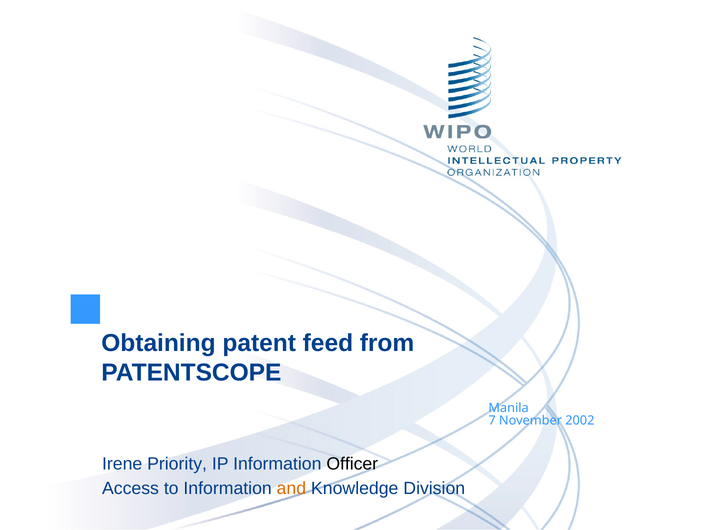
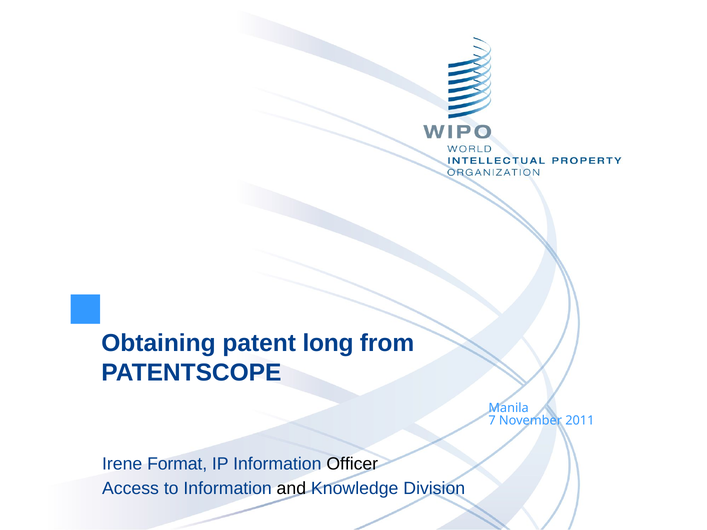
feed: feed -> long
2002: 2002 -> 2011
Priority: Priority -> Format
and colour: orange -> black
